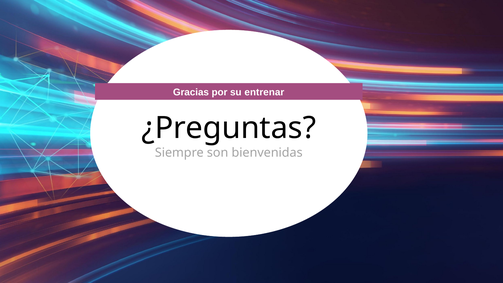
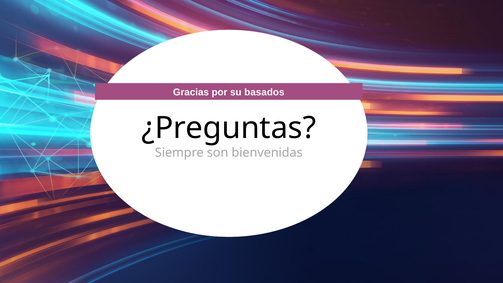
entrenar: entrenar -> basados
